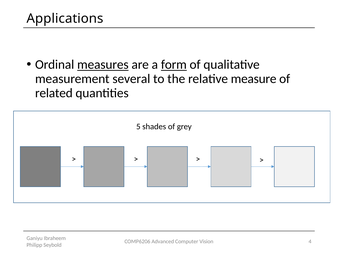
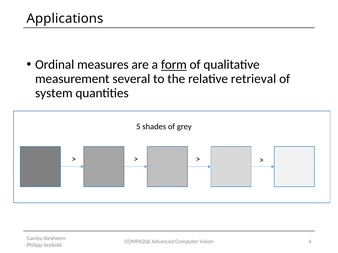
measures underline: present -> none
measure: measure -> retrieval
related: related -> system
